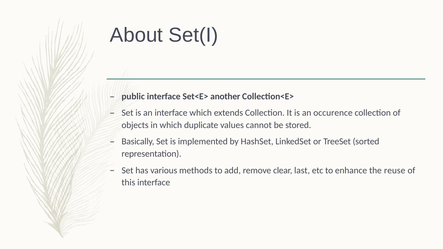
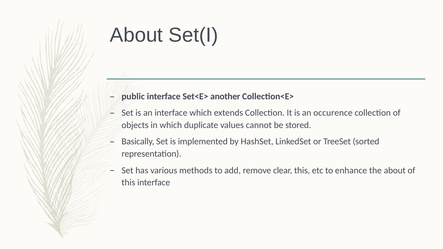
clear last: last -> this
the reuse: reuse -> about
